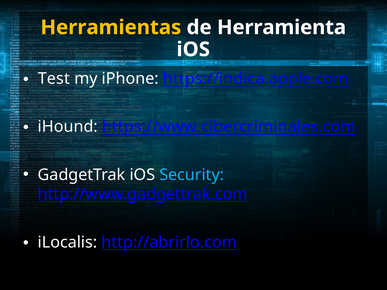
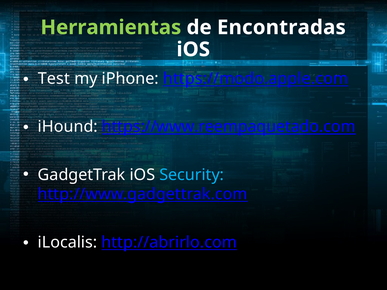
Herramientas colour: yellow -> light green
Herramienta: Herramienta -> Encontradas
https://indica.apple.com: https://indica.apple.com -> https://modo.apple.com
https://www.cibercriminales.com: https://www.cibercriminales.com -> https://www.reempaquetado.com
